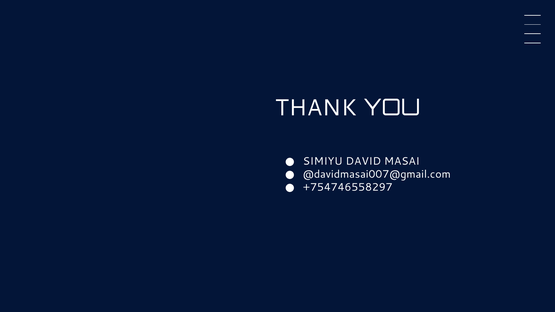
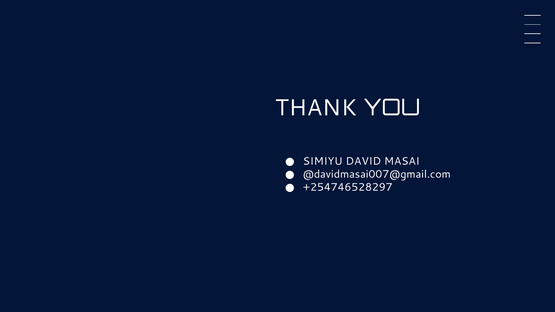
+754746558297: +754746558297 -> +254746528297
